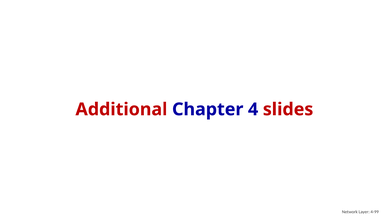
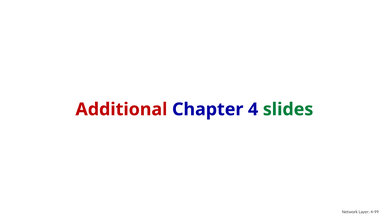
slides colour: red -> green
